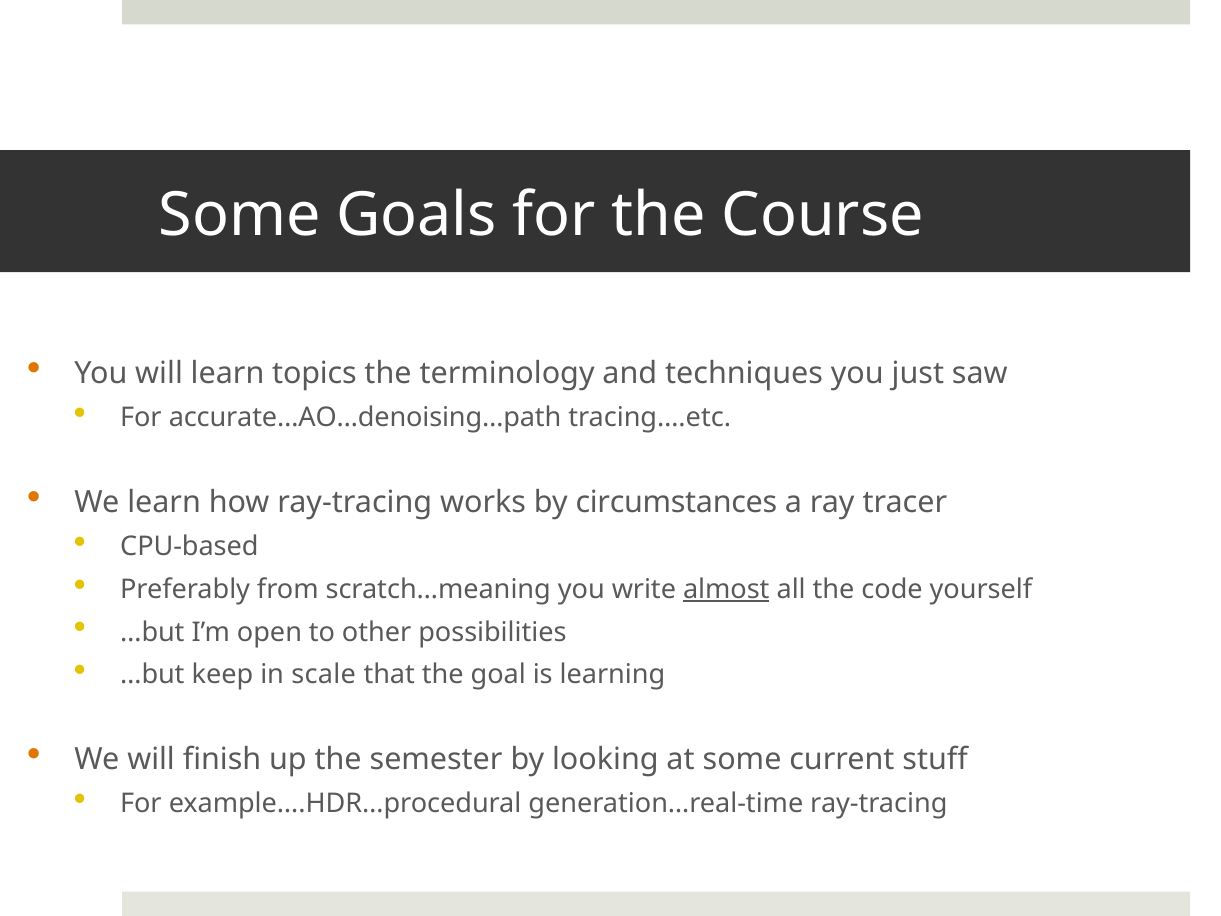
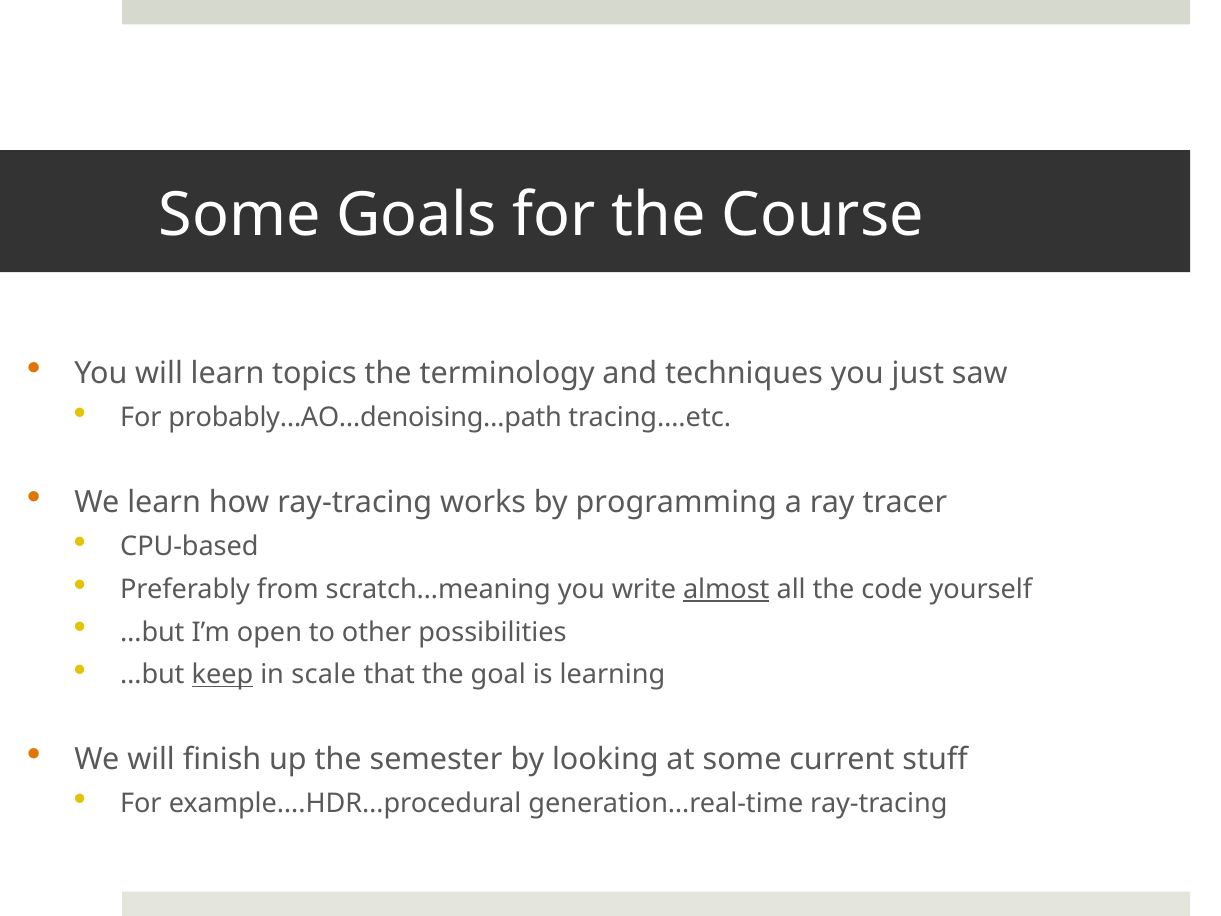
accurate…AO…denoising…path: accurate…AO…denoising…path -> probably…AO…denoising…path
circumstances: circumstances -> programming
keep underline: none -> present
